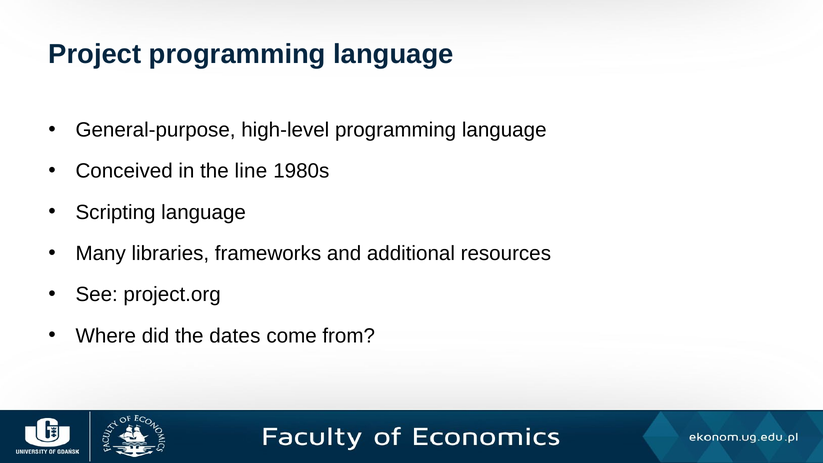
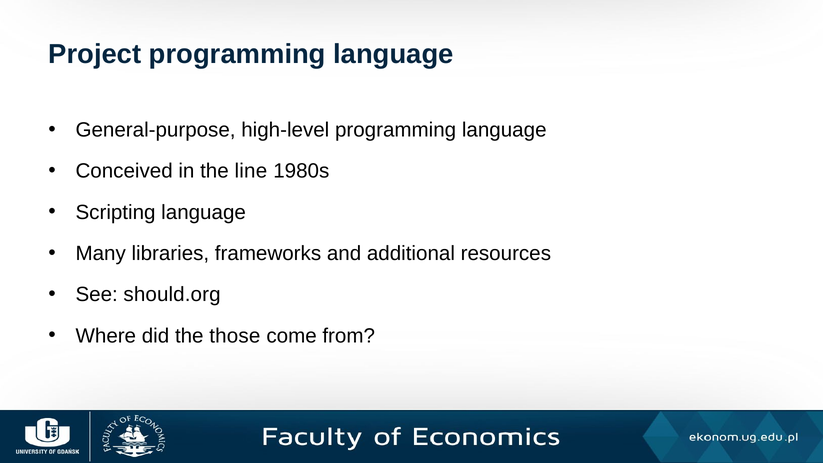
project.org: project.org -> should.org
dates: dates -> those
